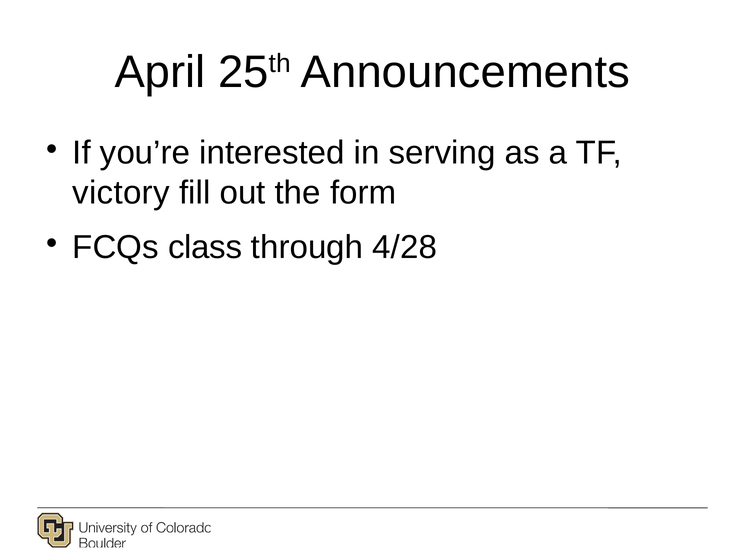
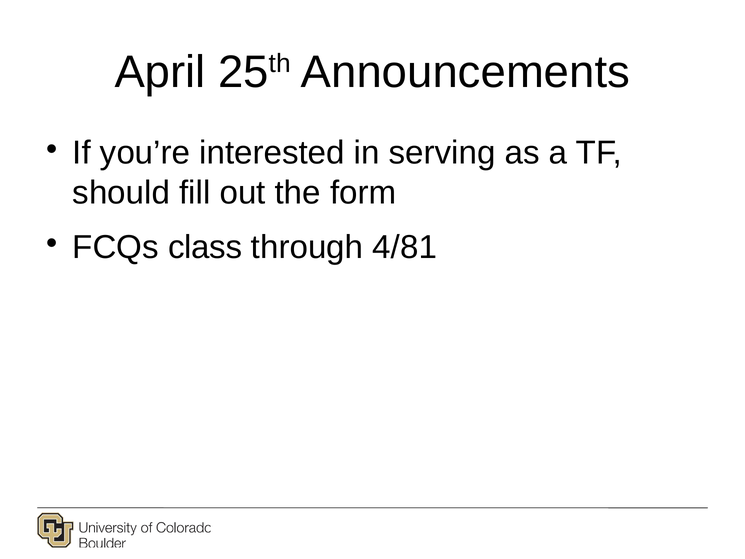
victory: victory -> should
4/28: 4/28 -> 4/81
